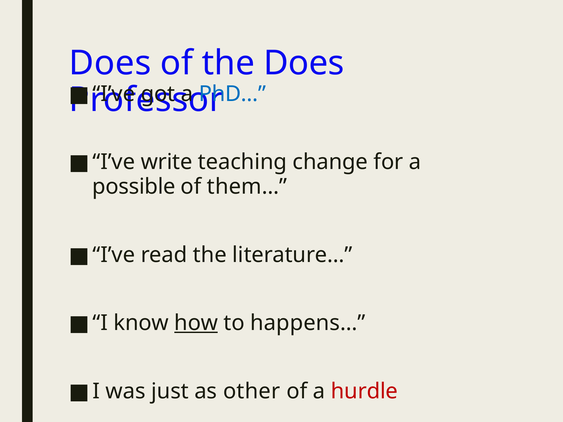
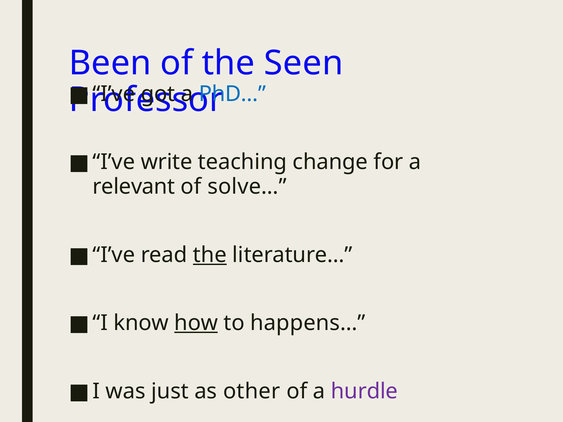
Does at (110, 63): Does -> Been
the Does: Does -> Seen
possible: possible -> relevant
them…: them… -> solve…
the at (210, 255) underline: none -> present
hurdle colour: red -> purple
